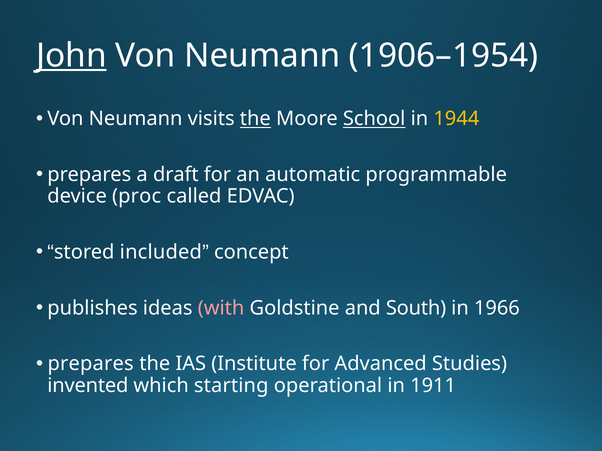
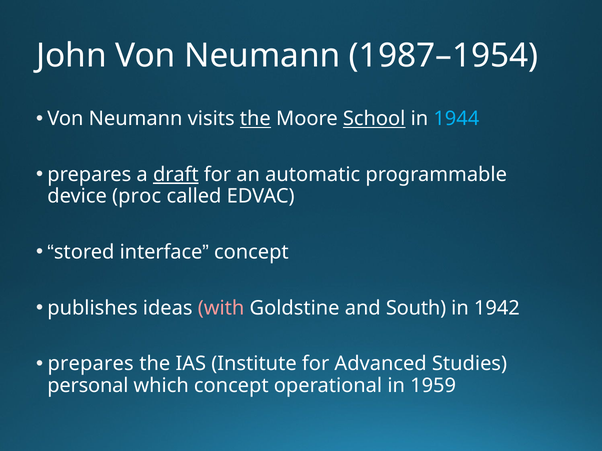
John underline: present -> none
1906–1954: 1906–1954 -> 1987–1954
1944 colour: yellow -> light blue
draft underline: none -> present
included: included -> interface
1966: 1966 -> 1942
invented: invented -> personal
which starting: starting -> concept
1911: 1911 -> 1959
